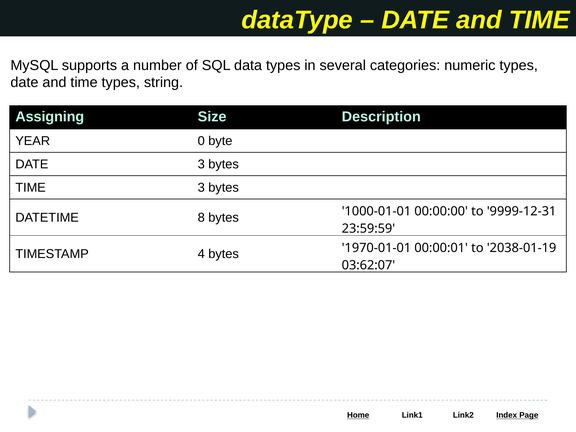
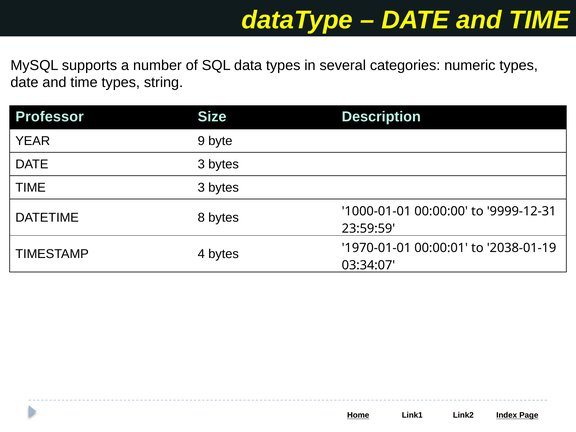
Assigning: Assigning -> Professor
0: 0 -> 9
03:62:07: 03:62:07 -> 03:34:07
